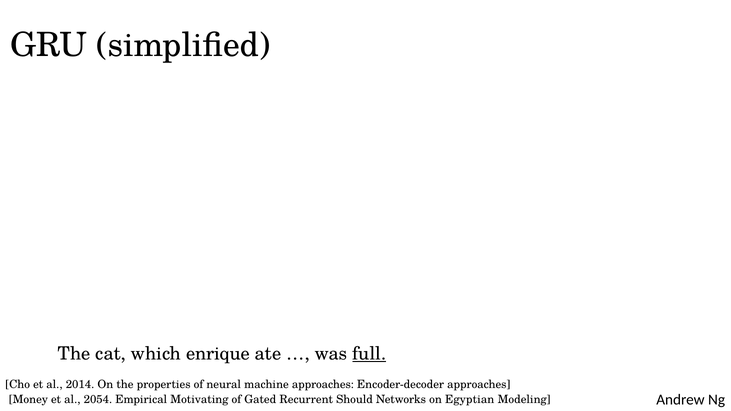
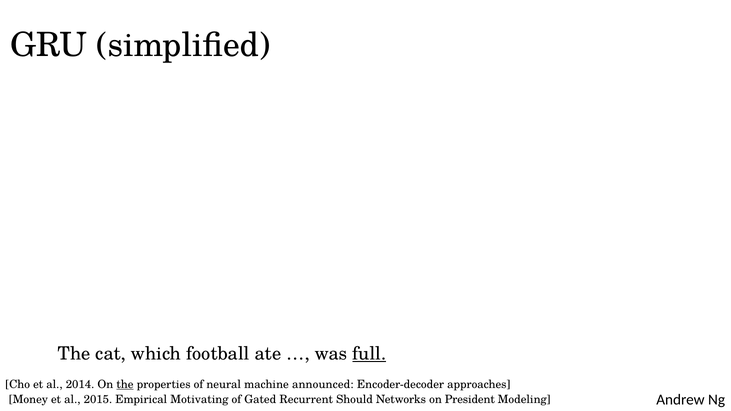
enrique: enrique -> football
the at (125, 385) underline: none -> present
machine approaches: approaches -> announced
2054: 2054 -> 2015
Egyptian: Egyptian -> President
